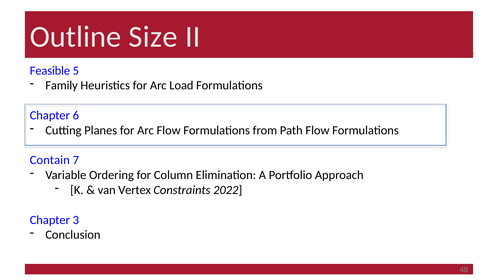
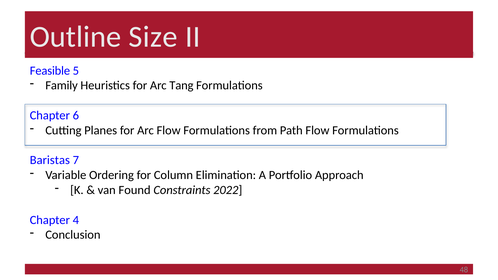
Load: Load -> Tang
Contain: Contain -> Baristas
Vertex: Vertex -> Found
3: 3 -> 4
